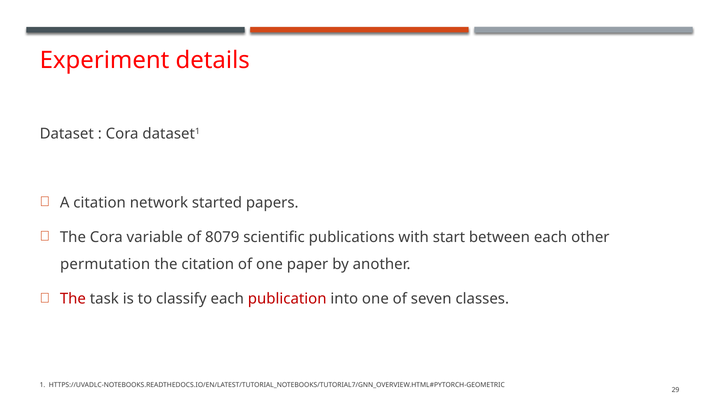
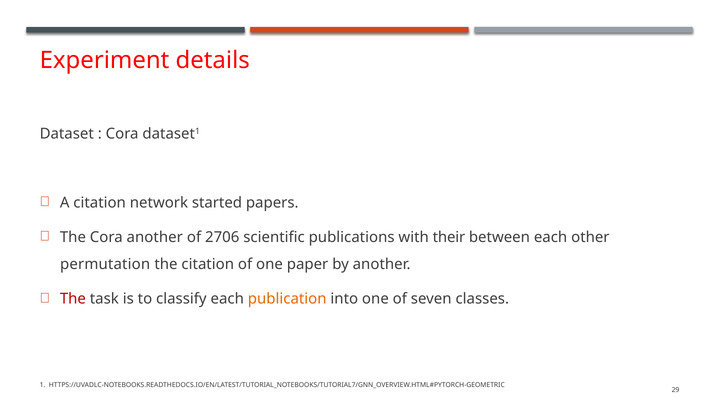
Cora variable: variable -> another
8079: 8079 -> 2706
start: start -> their
publication colour: red -> orange
